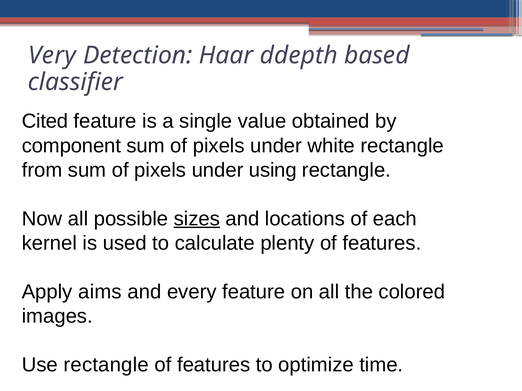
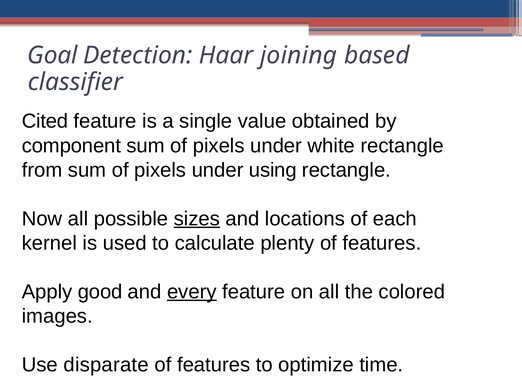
Very: Very -> Goal
ddepth: ddepth -> joining
aims: aims -> good
every underline: none -> present
Use rectangle: rectangle -> disparate
